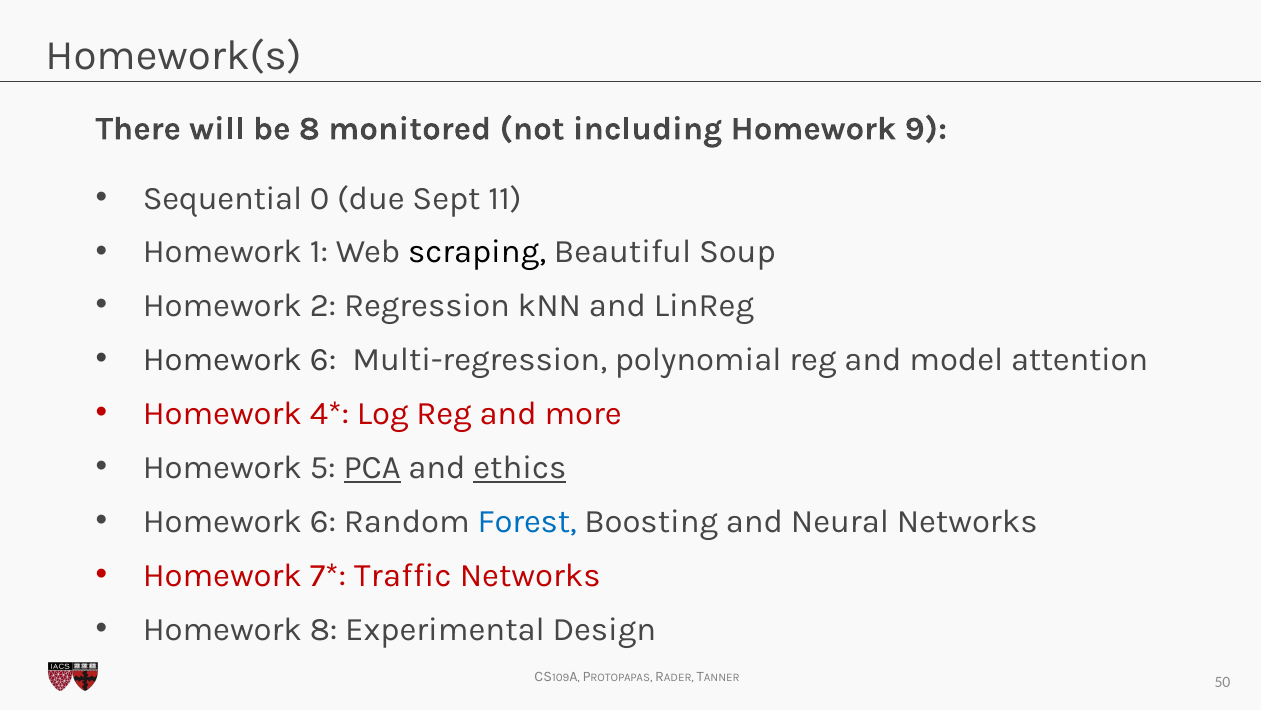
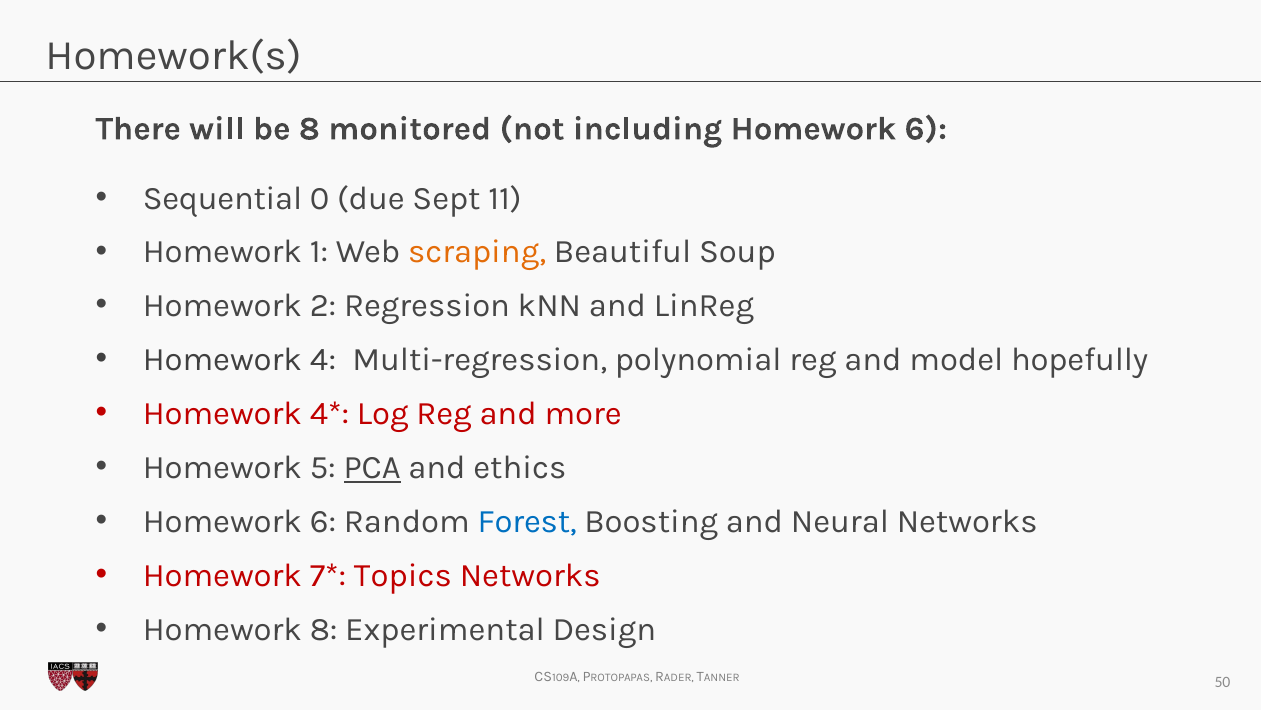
including Homework 9: 9 -> 6
scraping colour: black -> orange
6 at (323, 360): 6 -> 4
attention: attention -> hopefully
ethics underline: present -> none
Traffic: Traffic -> Topics
